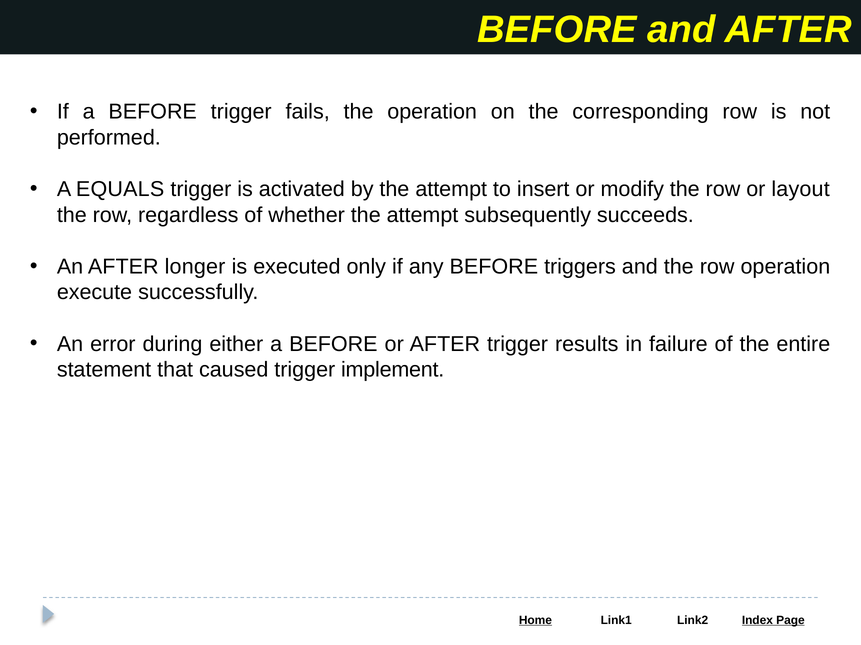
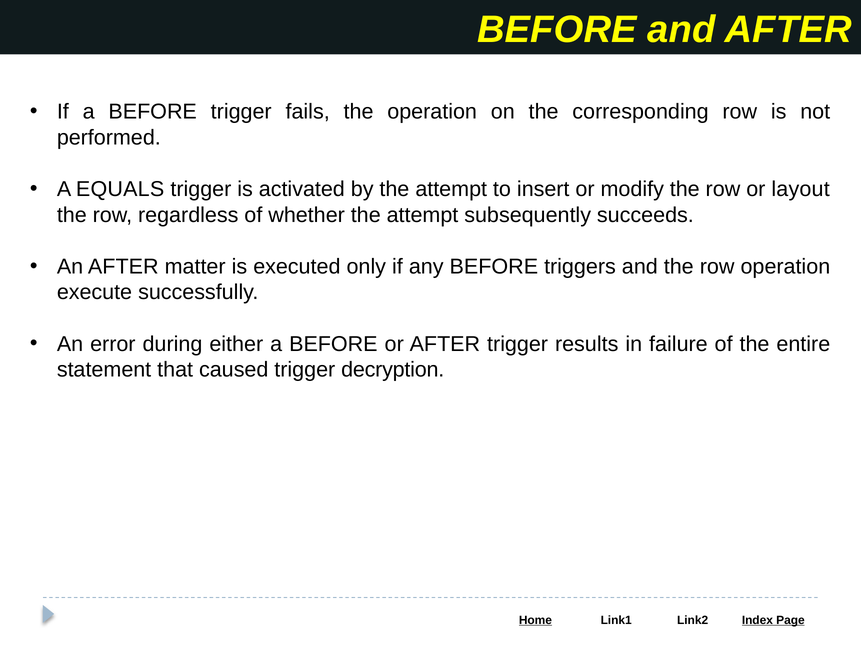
longer: longer -> matter
implement: implement -> decryption
